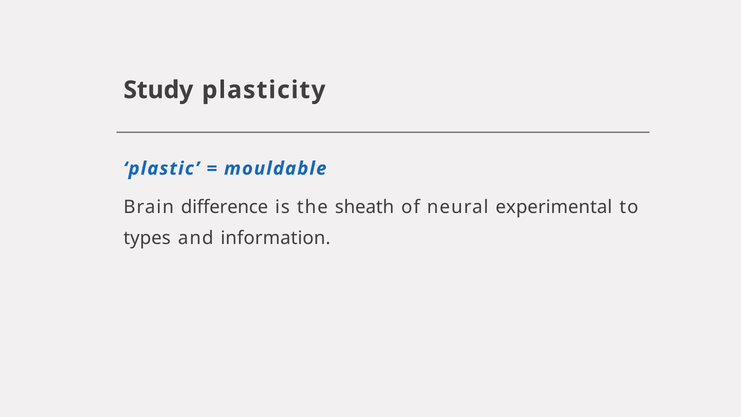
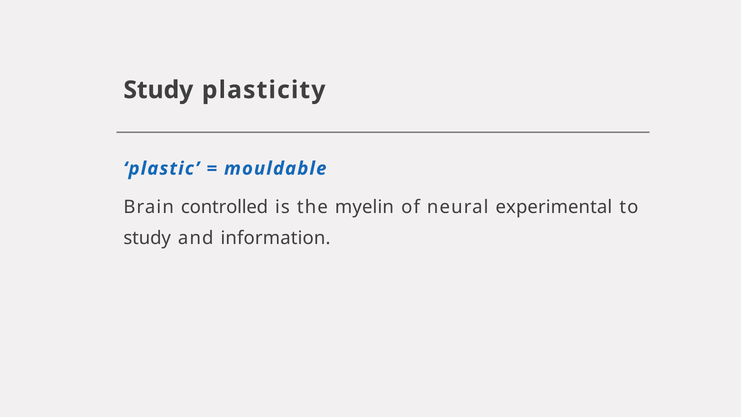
difference: difference -> controlled
sheath: sheath -> myelin
types at (147, 238): types -> study
